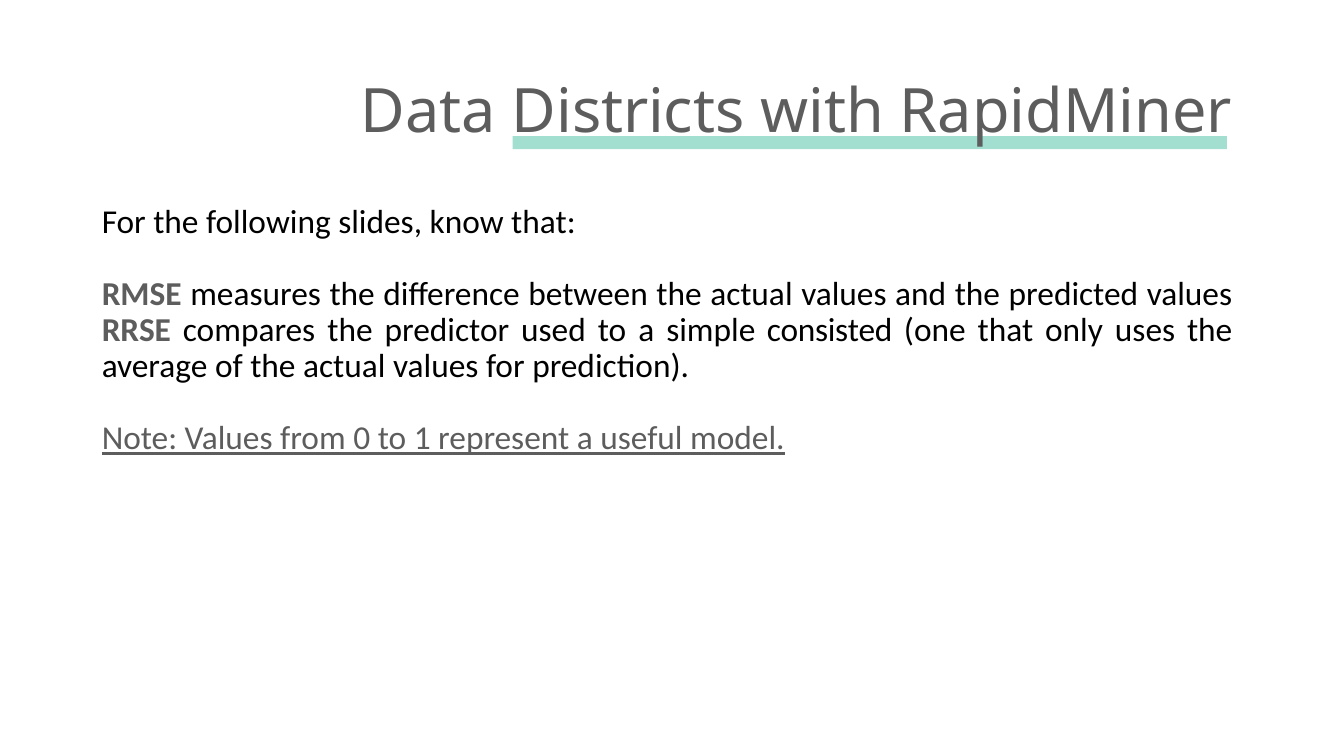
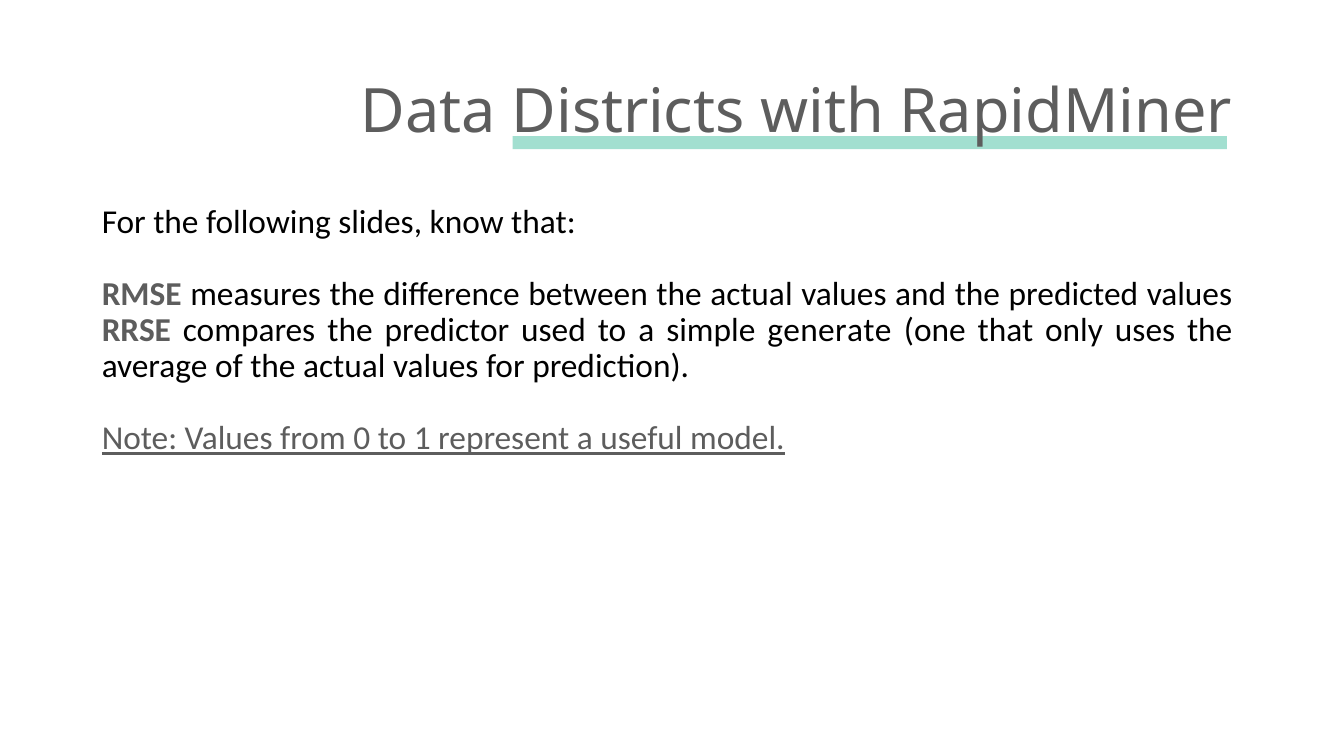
consisted: consisted -> generate
